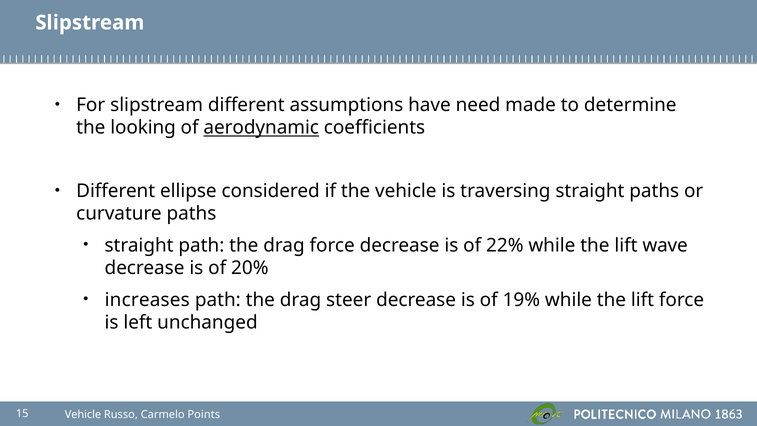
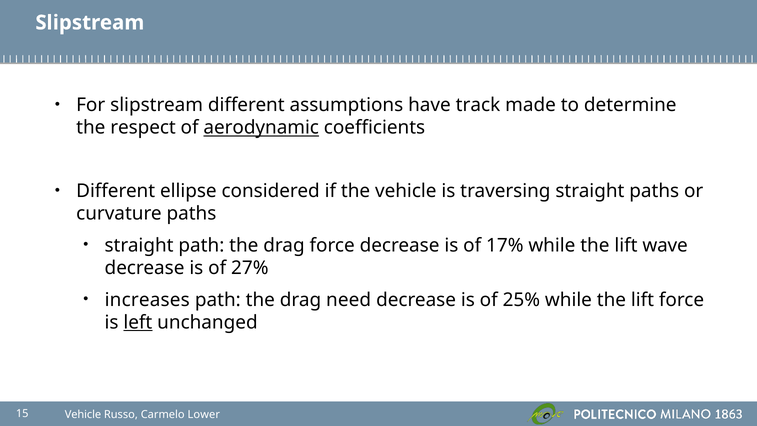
need: need -> track
looking: looking -> respect
22%: 22% -> 17%
20%: 20% -> 27%
steer: steer -> need
19%: 19% -> 25%
left underline: none -> present
Points: Points -> Lower
